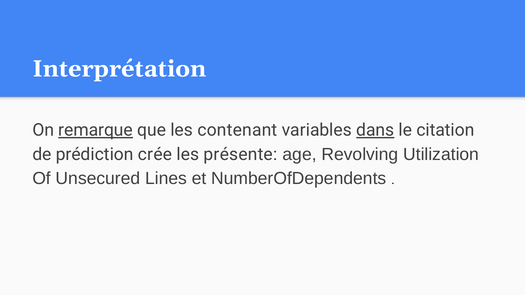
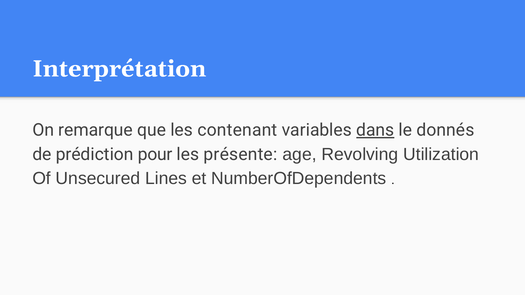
remarque underline: present -> none
citation: citation -> donnés
crée: crée -> pour
